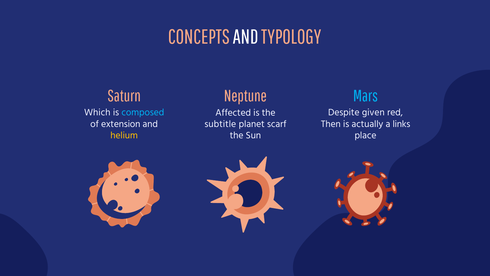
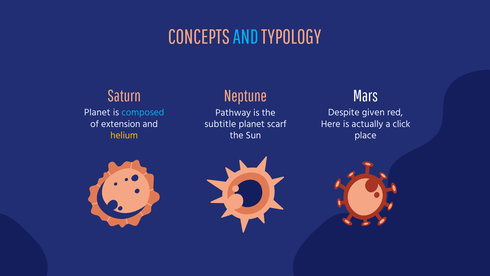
AND at (246, 37) colour: white -> light blue
Mars colour: light blue -> white
Which at (97, 112): Which -> Planet
Affected: Affected -> Pathway
Then: Then -> Here
links: links -> click
